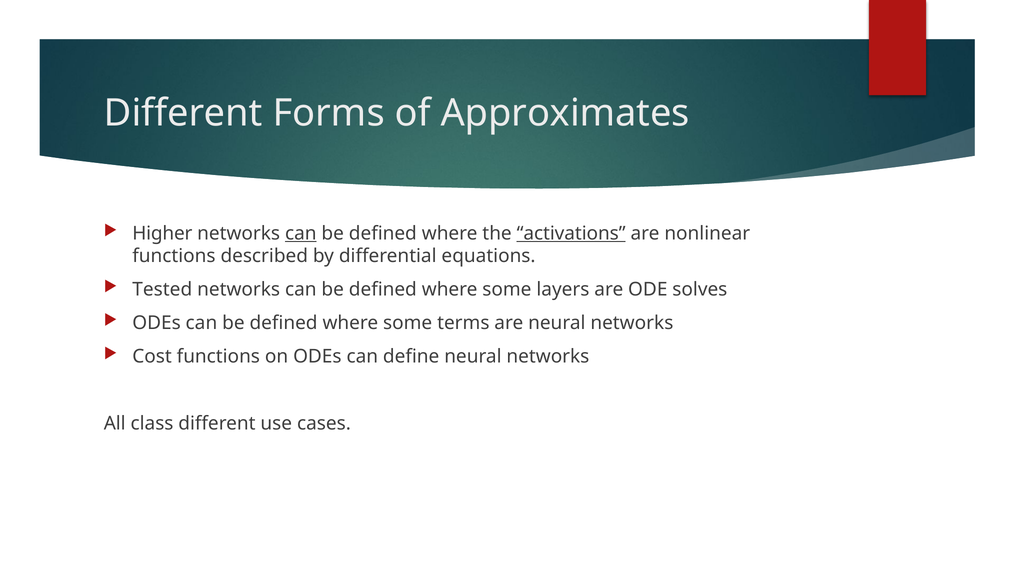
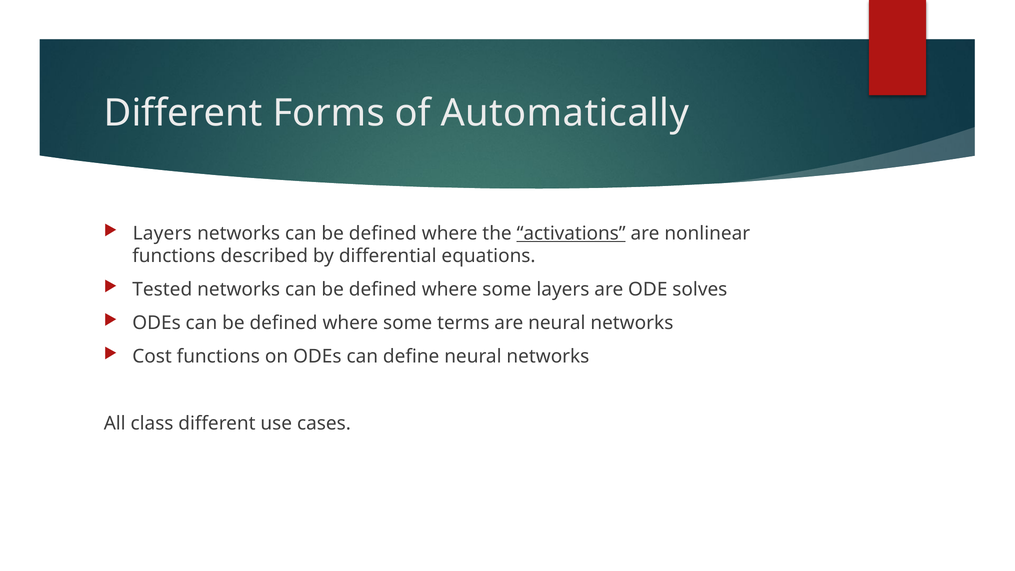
Approximates: Approximates -> Automatically
Higher at (162, 233): Higher -> Layers
can at (301, 233) underline: present -> none
